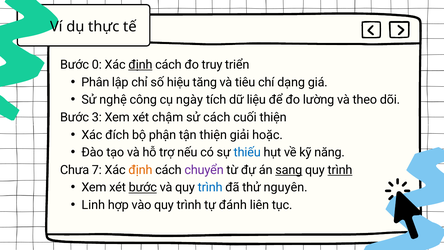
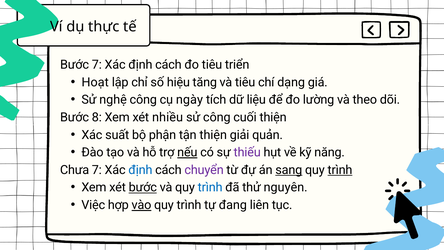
Bước 0: 0 -> 7
định at (140, 65) underline: present -> none
đo truy: truy -> tiêu
Phân: Phân -> Hoạt
3: 3 -> 8
chậm: chậm -> nhiều
sử cách: cách -> công
đích: đích -> suất
hoặc: hoặc -> quản
nếu underline: none -> present
thiếu colour: blue -> purple
định at (140, 170) colour: orange -> blue
Linh: Linh -> Việc
vào underline: none -> present
đánh: đánh -> đang
